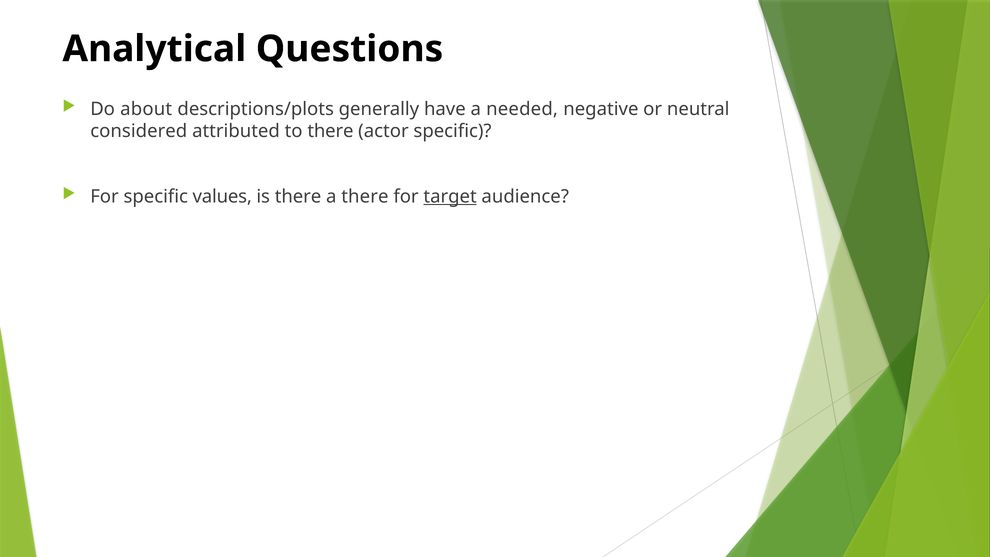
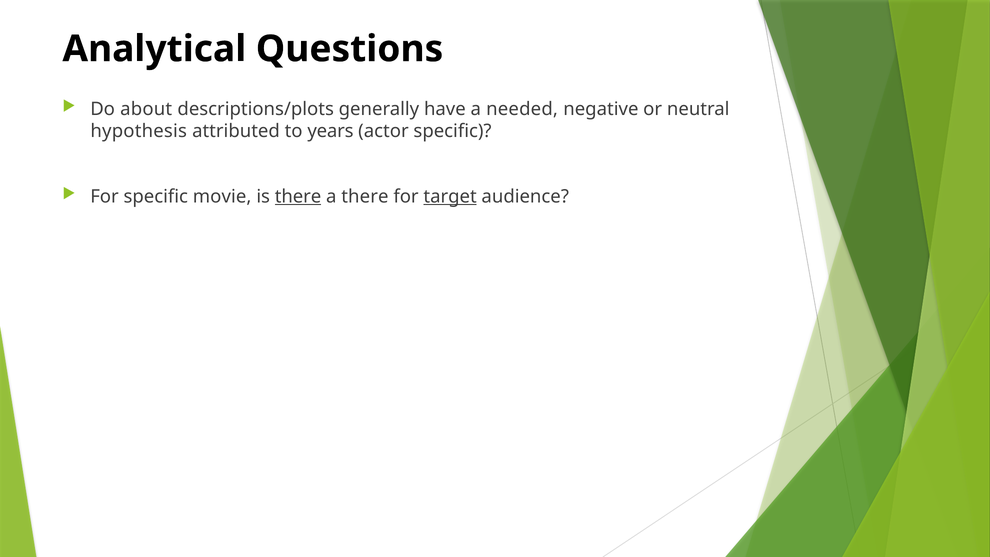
considered: considered -> hypothesis
to there: there -> years
values: values -> movie
there at (298, 196) underline: none -> present
